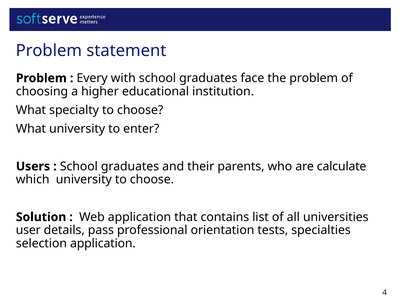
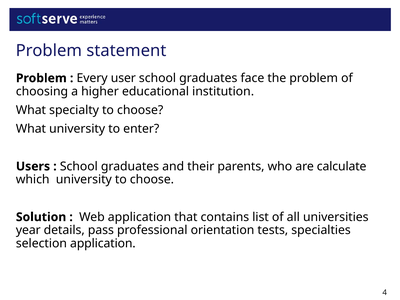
with: with -> user
user: user -> year
